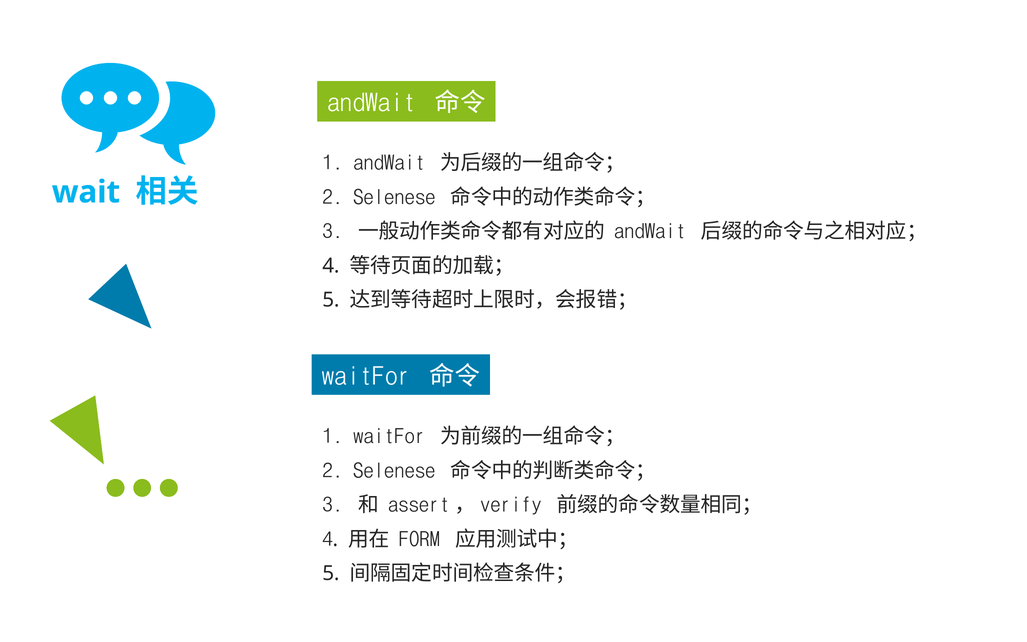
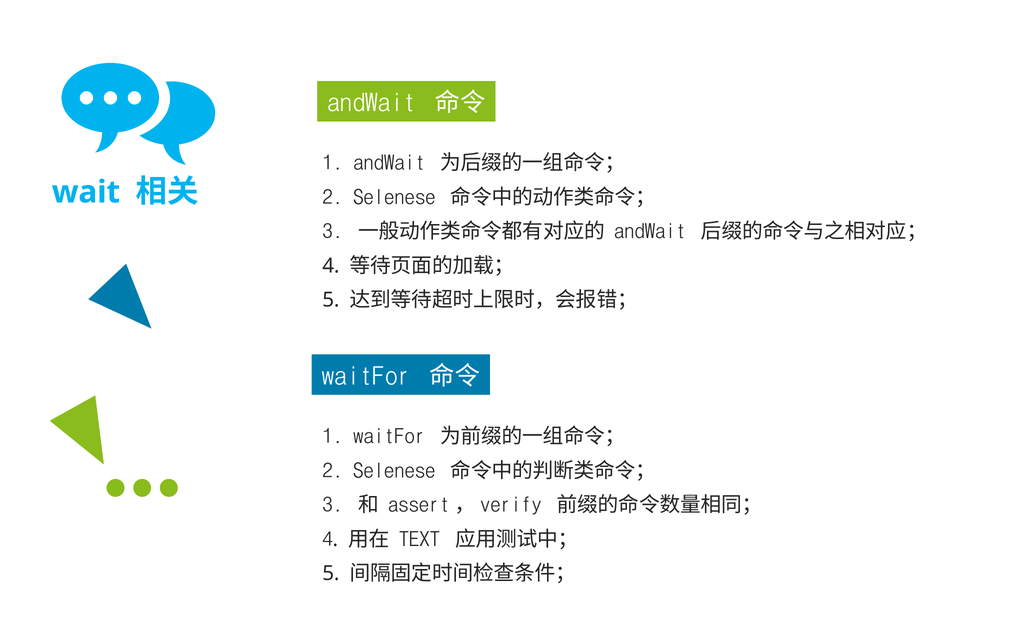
FORM: FORM -> TEXT
